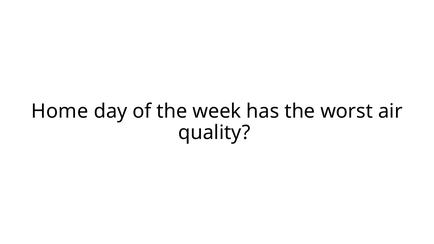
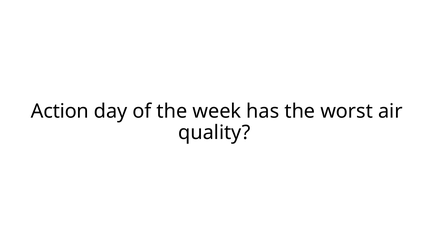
Home: Home -> Action
